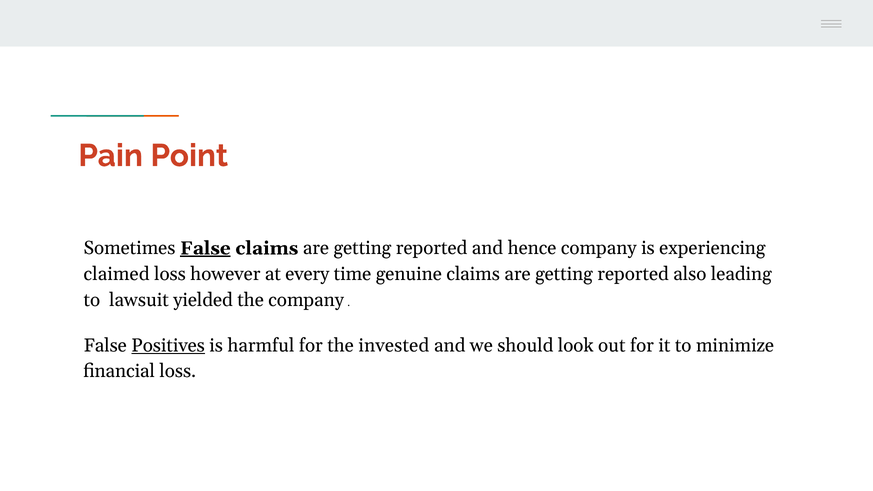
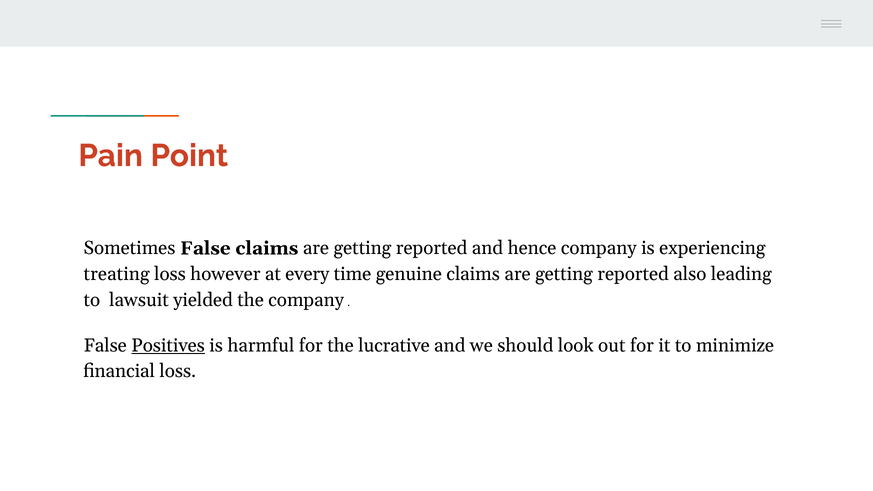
False at (205, 248) underline: present -> none
claimed: claimed -> treating
invested: invested -> lucrative
